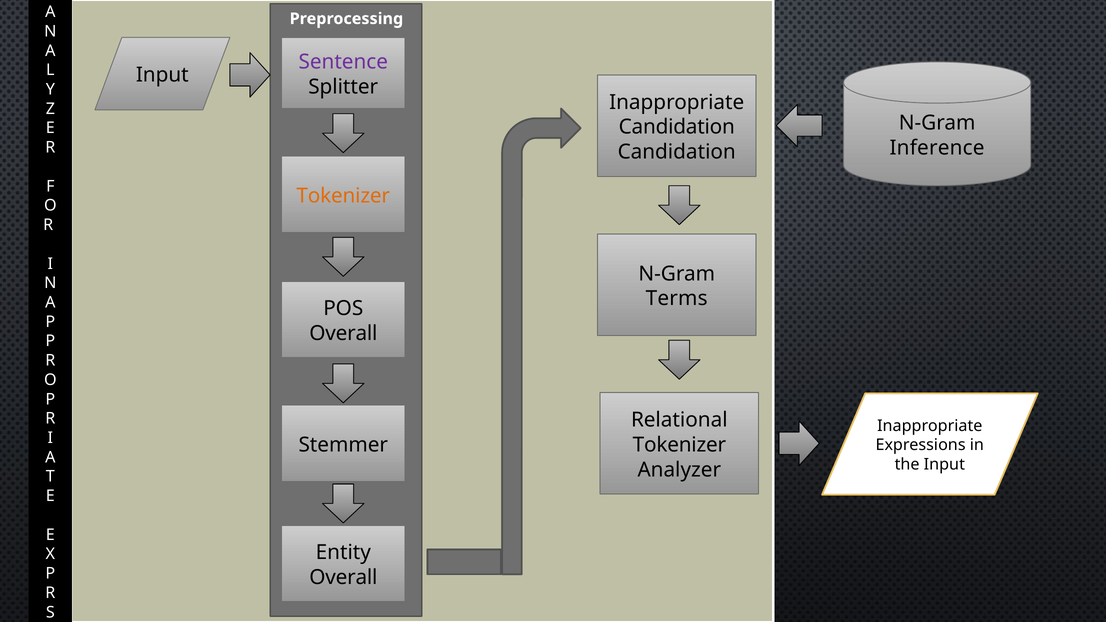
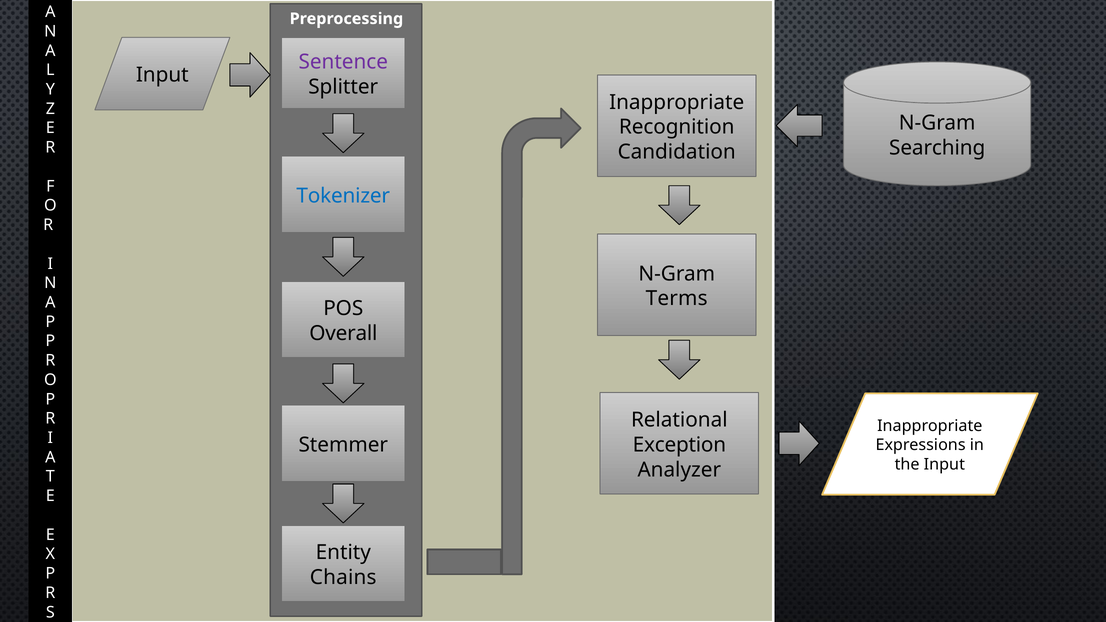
Candidation at (677, 127): Candidation -> Recognition
Inference: Inference -> Searching
Tokenizer at (343, 196) colour: orange -> blue
Tokenizer at (679, 445): Tokenizer -> Exception
Overall at (343, 578): Overall -> Chains
